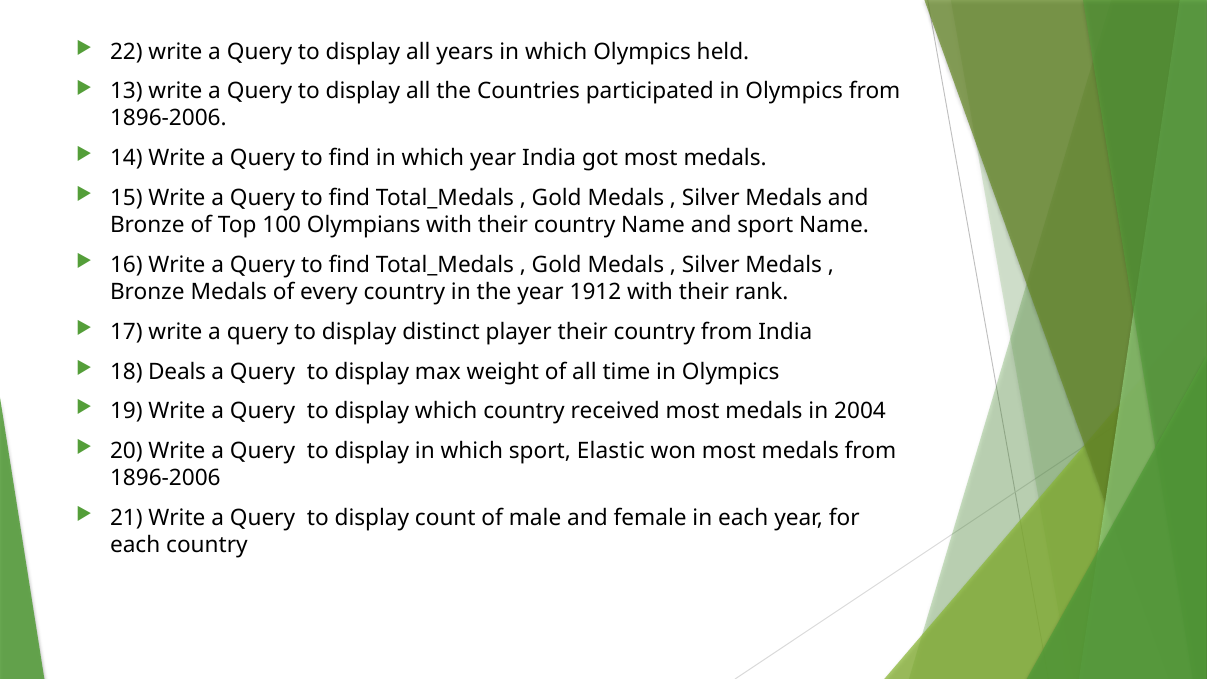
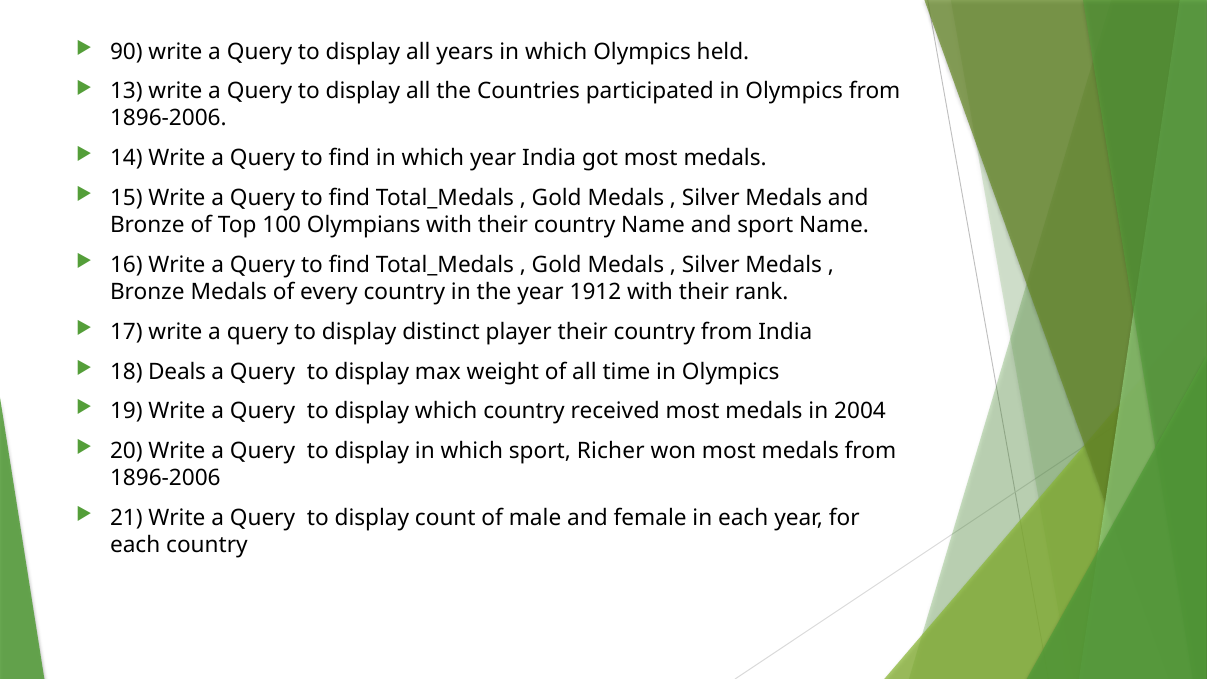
22: 22 -> 90
Elastic: Elastic -> Richer
